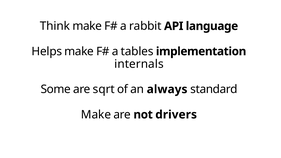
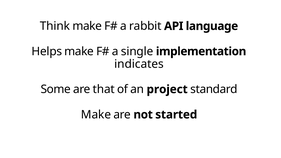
tables: tables -> single
internals: internals -> indicates
sqrt: sqrt -> that
always: always -> project
drivers: drivers -> started
